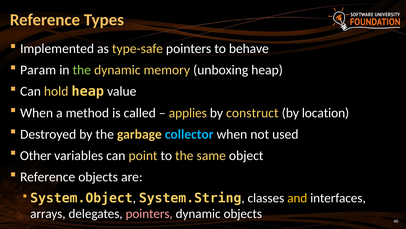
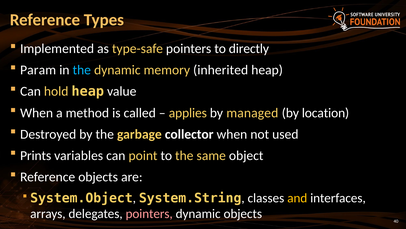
behave: behave -> directly
the at (82, 70) colour: light green -> light blue
unboxing: unboxing -> inherited
construct: construct -> managed
collector colour: light blue -> white
Other: Other -> Prints
